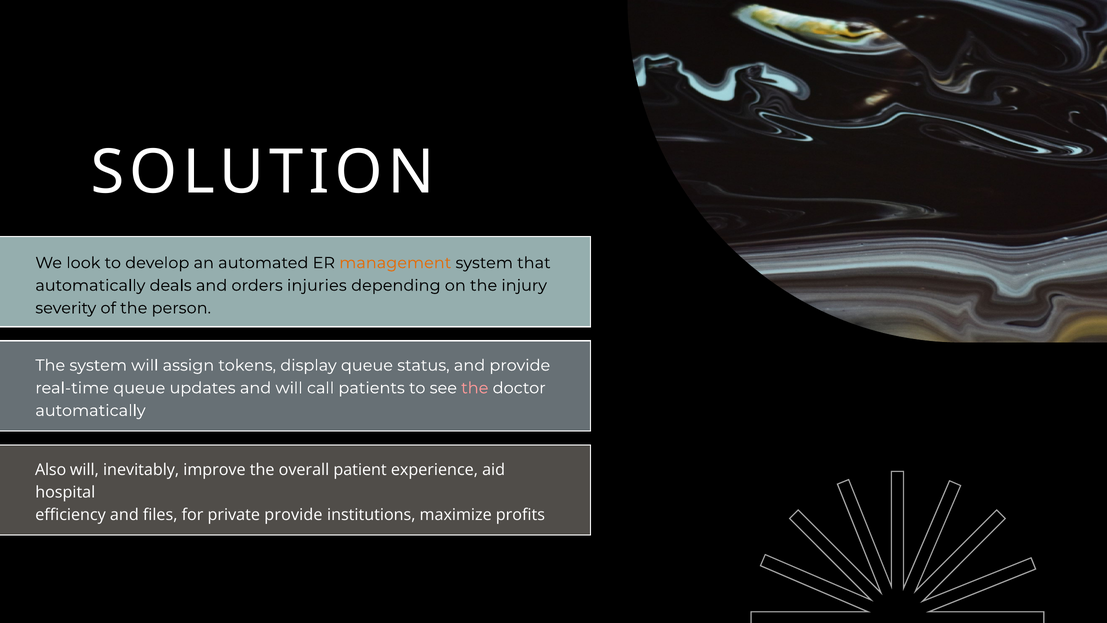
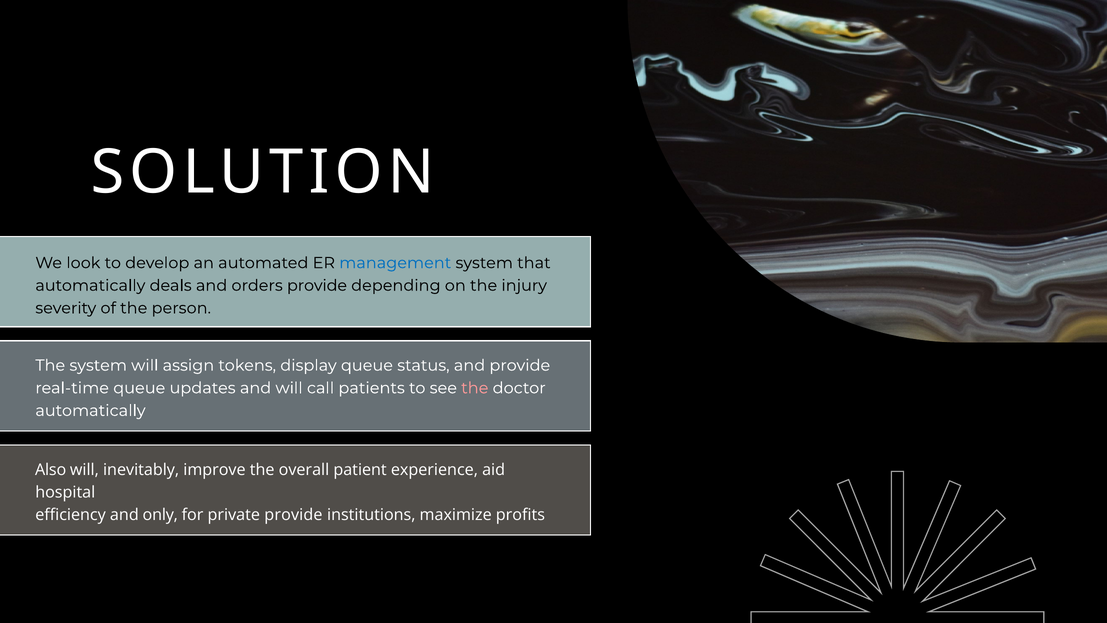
management colour: orange -> blue
orders injuries: injuries -> provide
files: files -> only
